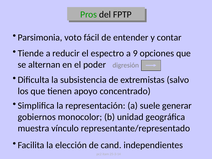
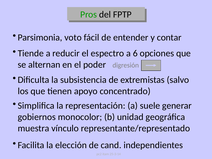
9: 9 -> 6
